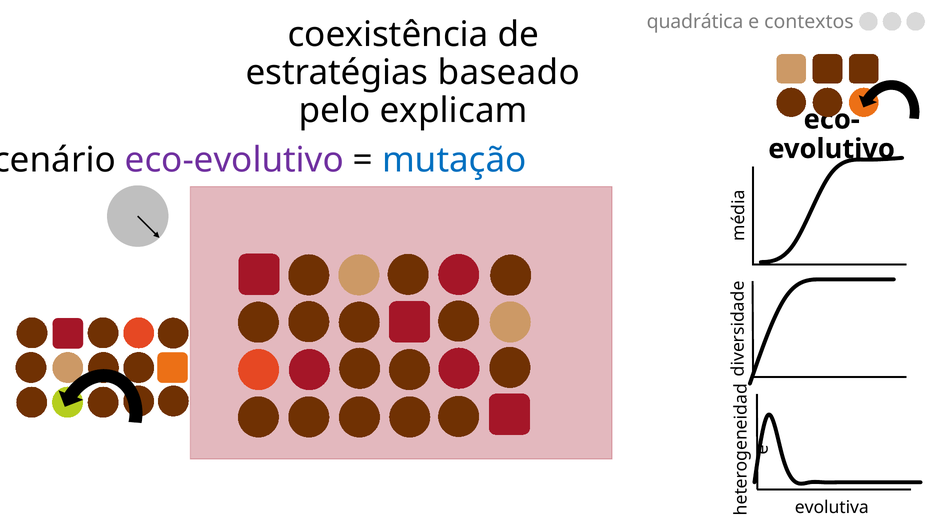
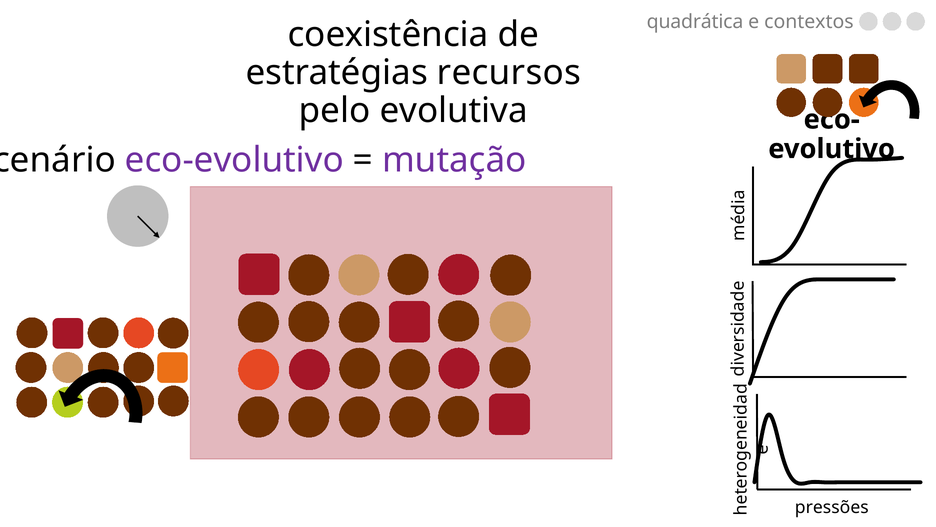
baseado: baseado -> recursos
explicam: explicam -> evolutiva
mutação colour: blue -> purple
evolutiva: evolutiva -> pressões
